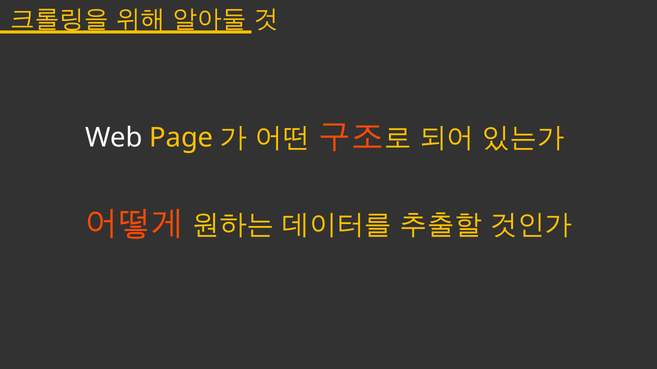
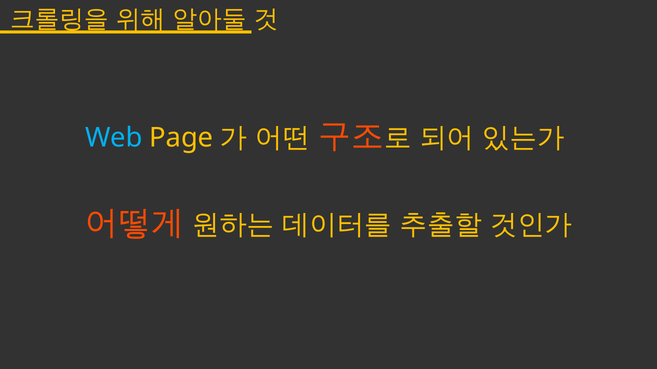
Web colour: white -> light blue
